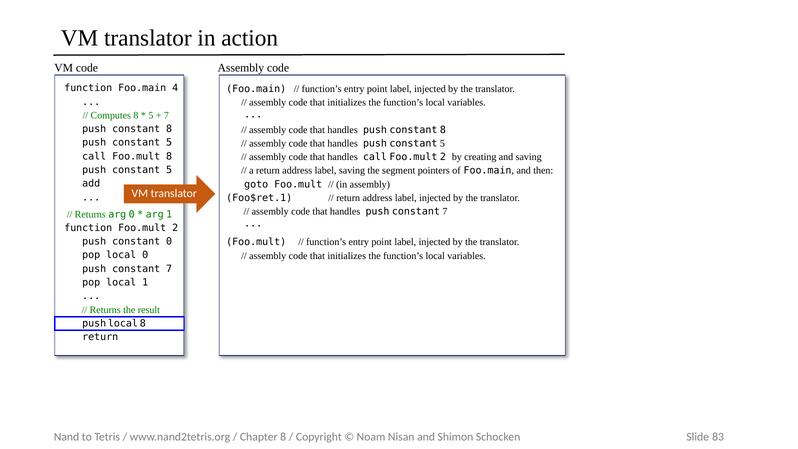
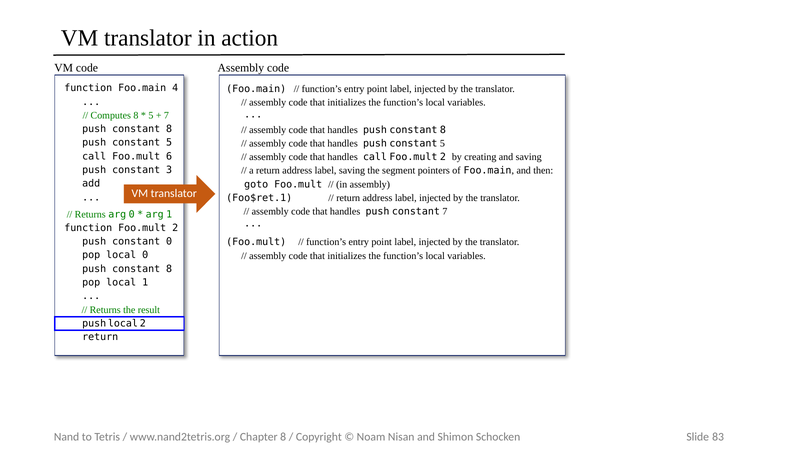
Foo.mult 8: 8 -> 6
5 at (169, 170): 5 -> 3
7 at (169, 269): 7 -> 8
local 8: 8 -> 2
